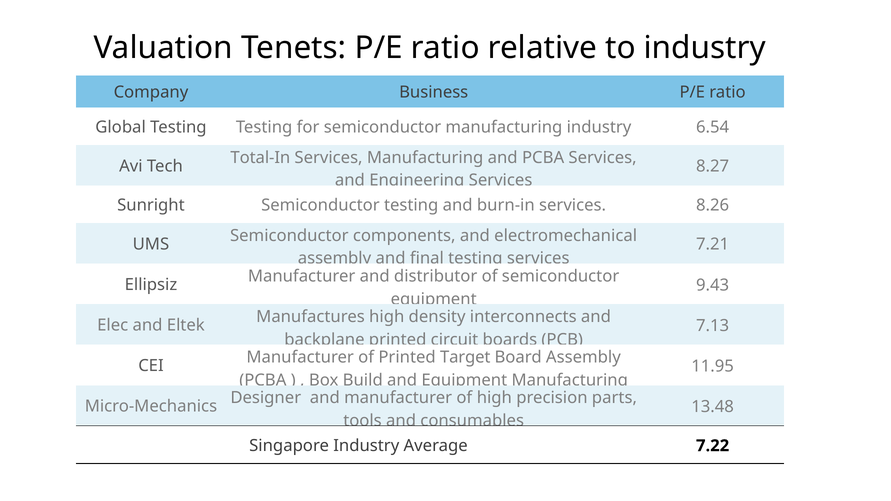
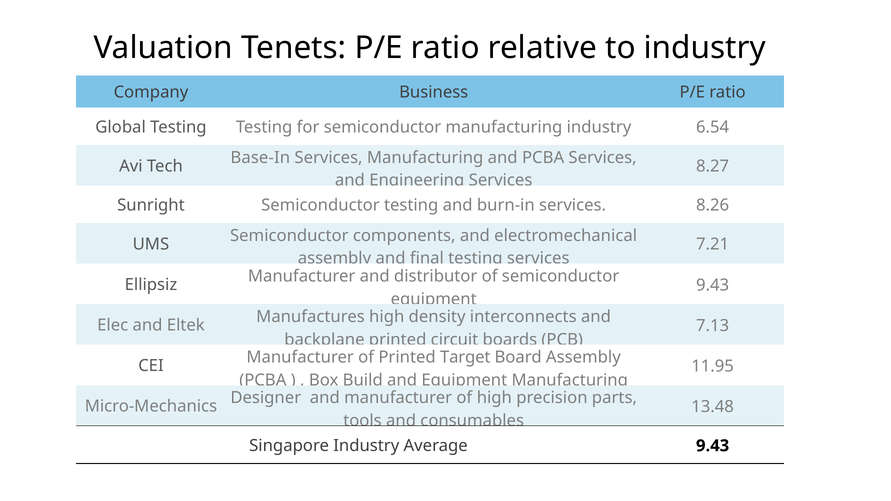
Total-In: Total-In -> Base-In
Average 7.22: 7.22 -> 9.43
